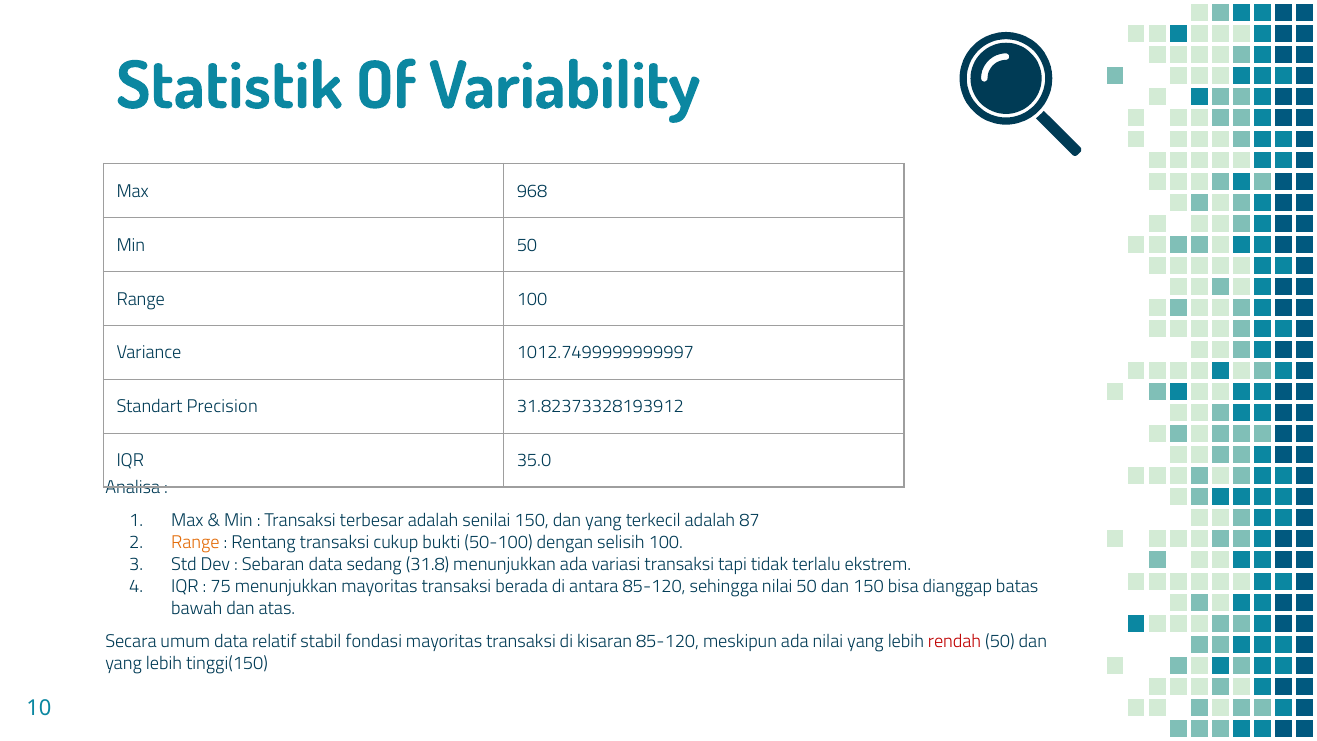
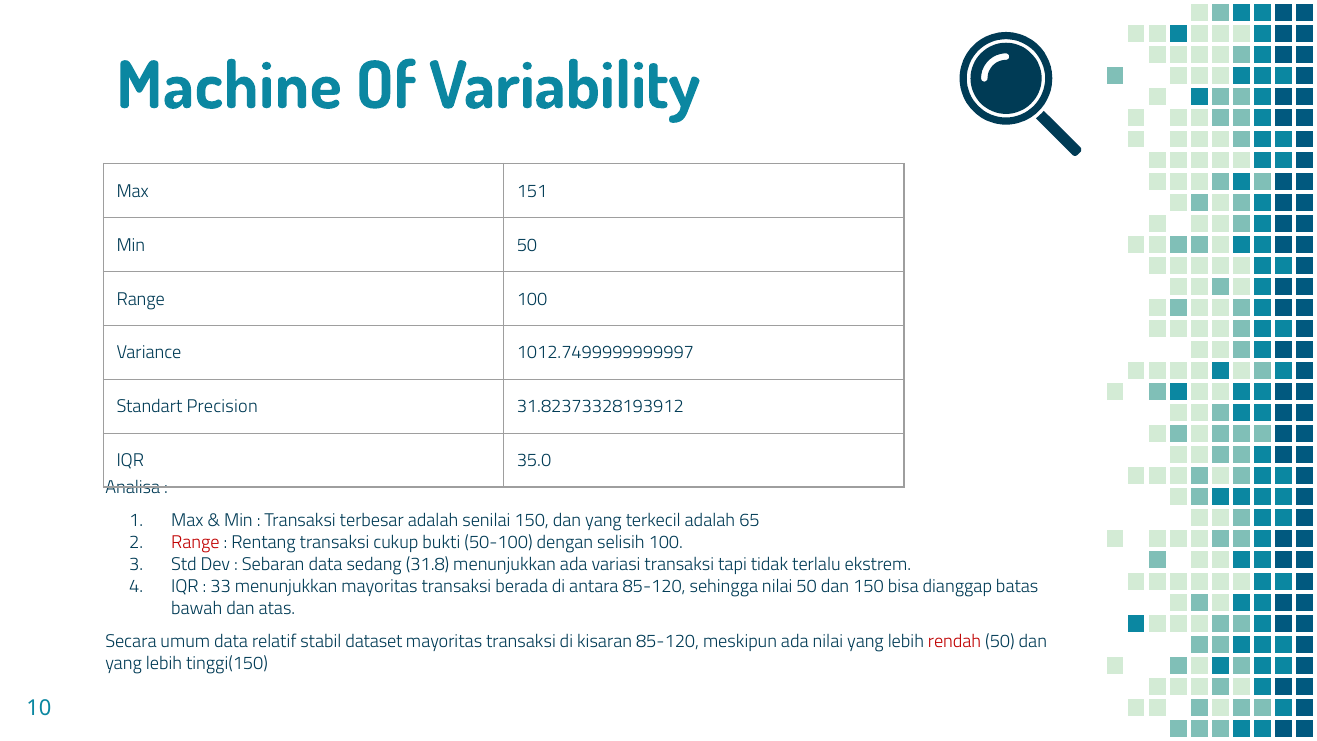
Statistik: Statistik -> Machine
968: 968 -> 151
87: 87 -> 65
Range at (195, 542) colour: orange -> red
75: 75 -> 33
fondasi: fondasi -> dataset
